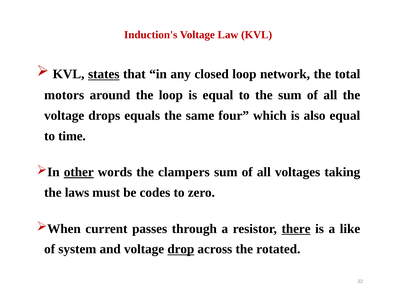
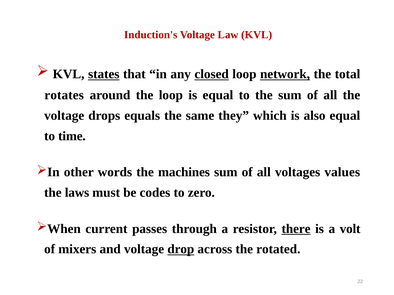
closed underline: none -> present
network underline: none -> present
motors: motors -> rotates
four: four -> they
other underline: present -> none
clampers: clampers -> machines
taking: taking -> values
like: like -> volt
system: system -> mixers
